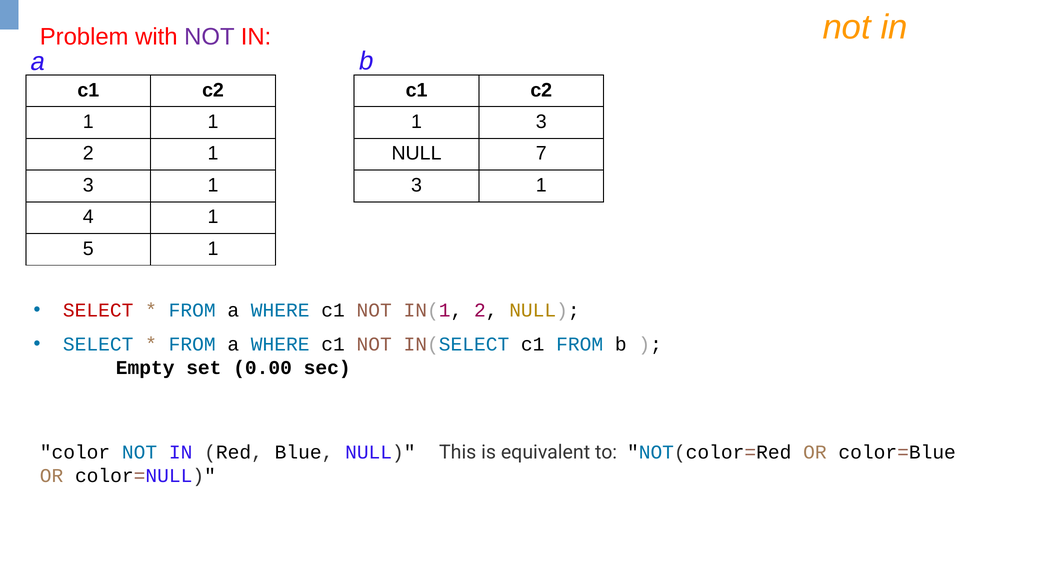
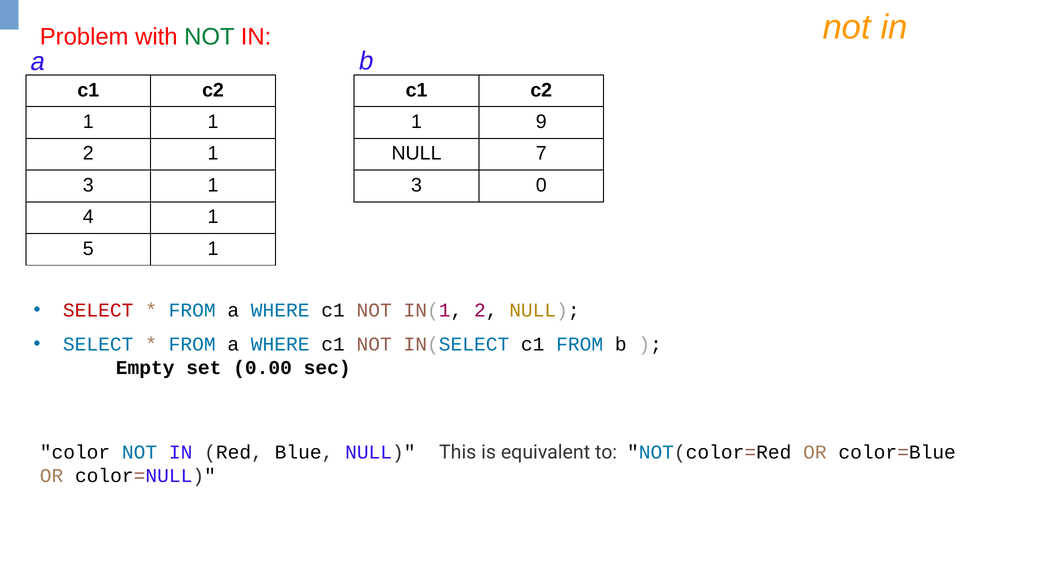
NOT at (209, 37) colour: purple -> green
3 at (541, 122): 3 -> 9
1 at (541, 185): 1 -> 0
